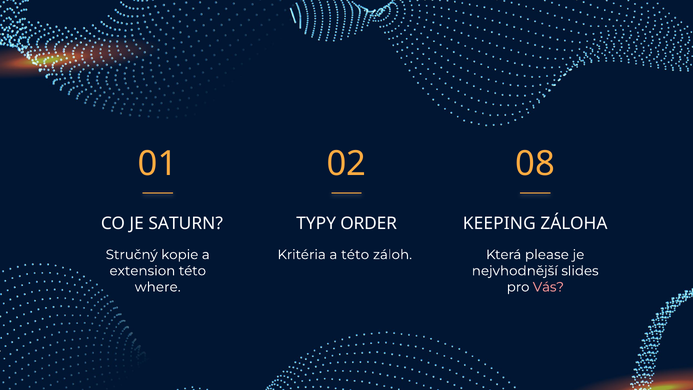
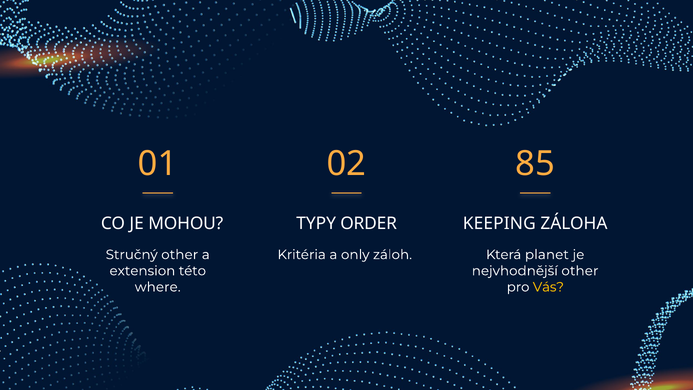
08: 08 -> 85
SATURN: SATURN -> MOHOU
Stručný kopie: kopie -> other
a této: této -> only
please: please -> planet
nejvhodnější slides: slides -> other
Vás colour: pink -> yellow
